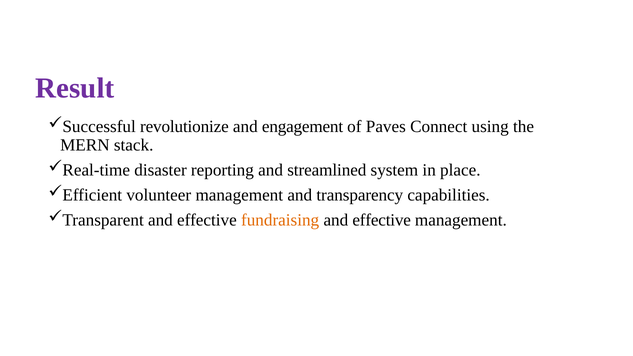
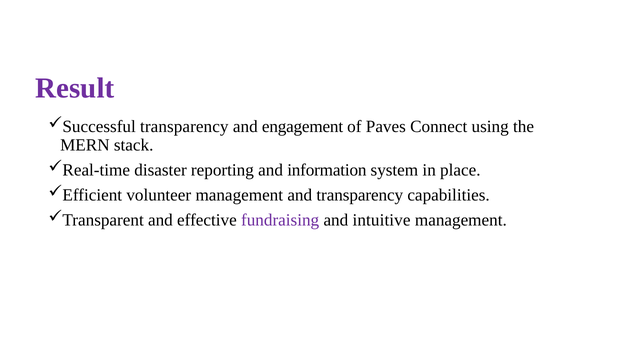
revolutionize at (184, 126): revolutionize -> transparency
streamlined: streamlined -> information
fundraising colour: orange -> purple
effective at (382, 220): effective -> intuitive
